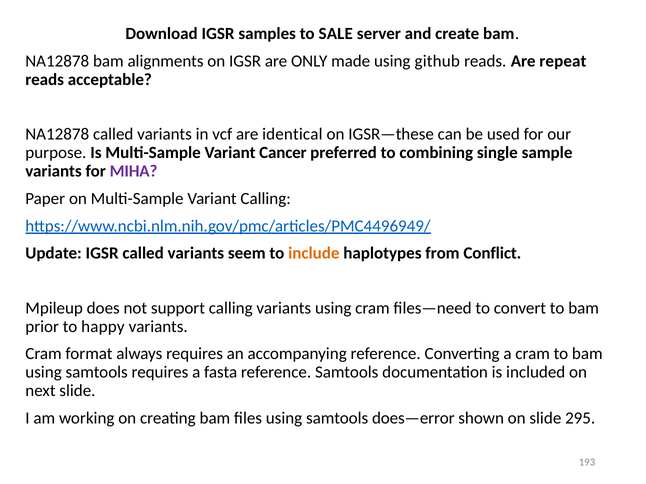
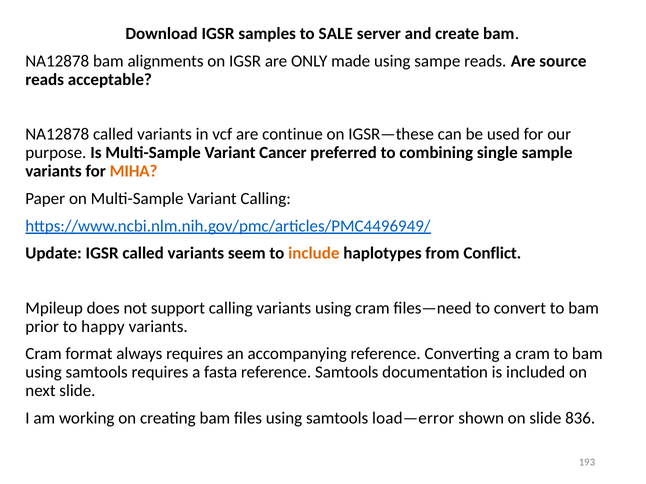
github: github -> sampe
repeat: repeat -> source
identical: identical -> continue
MIHA colour: purple -> orange
does—error: does—error -> load—error
295: 295 -> 836
